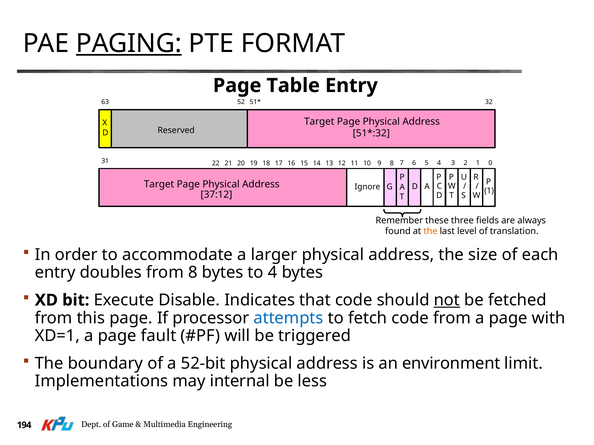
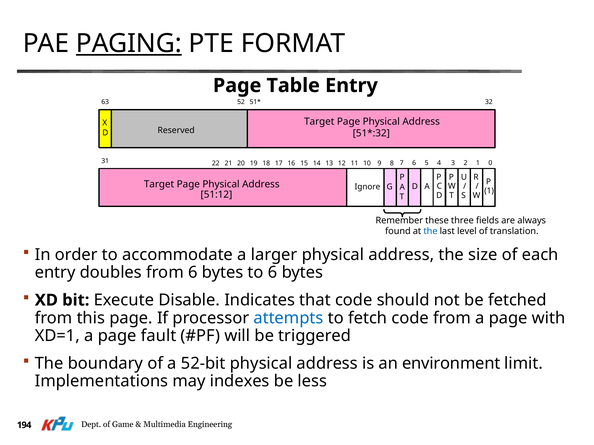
37:12: 37:12 -> 51:12
the at (431, 232) colour: orange -> blue
from 8: 8 -> 6
to 4: 4 -> 6
not underline: present -> none
internal: internal -> indexes
